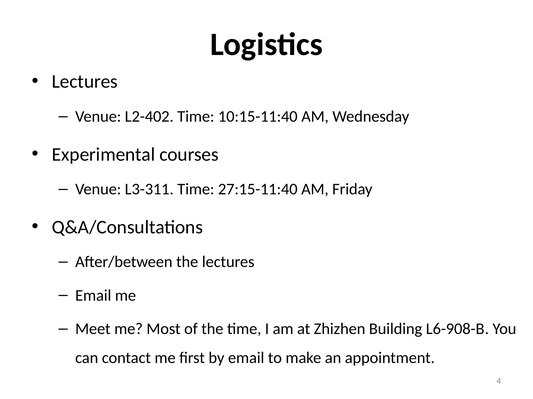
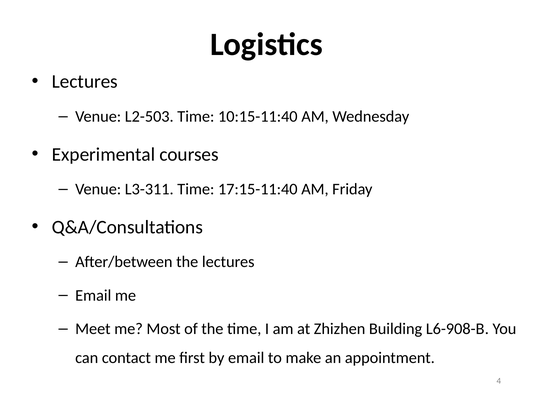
L2-402: L2-402 -> L2-503
27:15-11:40: 27:15-11:40 -> 17:15-11:40
